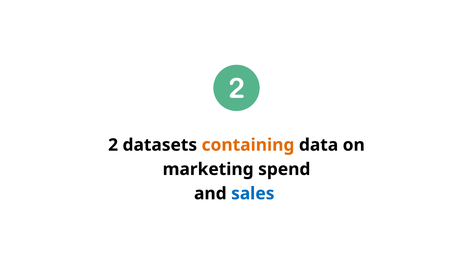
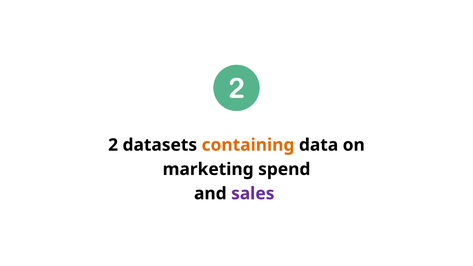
sales colour: blue -> purple
